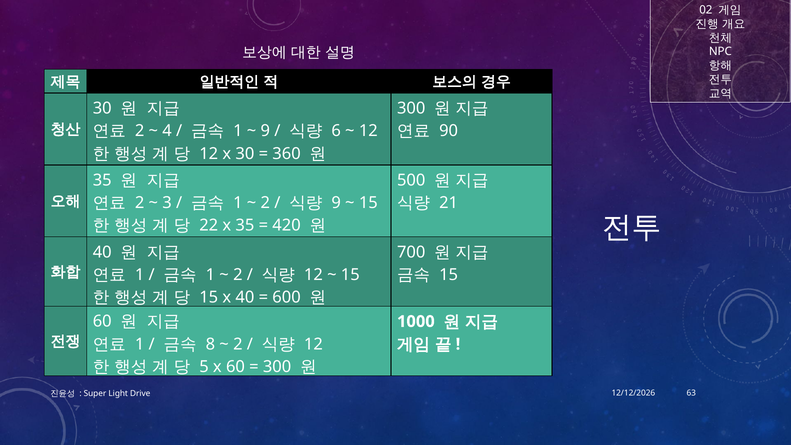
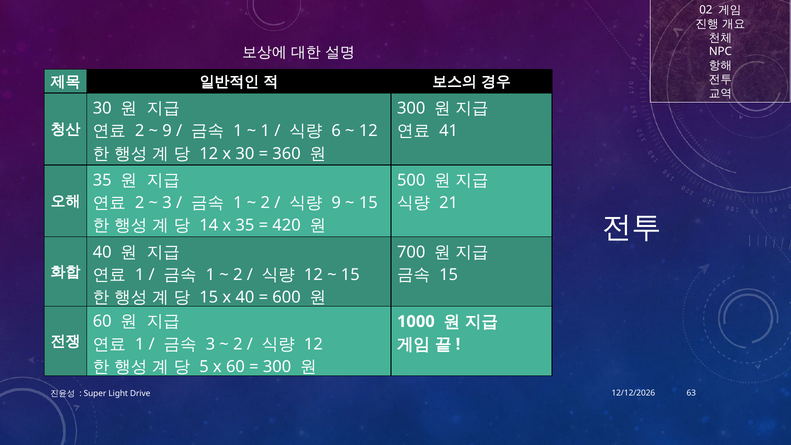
4 at (167, 131): 4 -> 9
9 at (265, 131): 9 -> 1
90: 90 -> 41
22: 22 -> 14
8 at (210, 344): 8 -> 3
